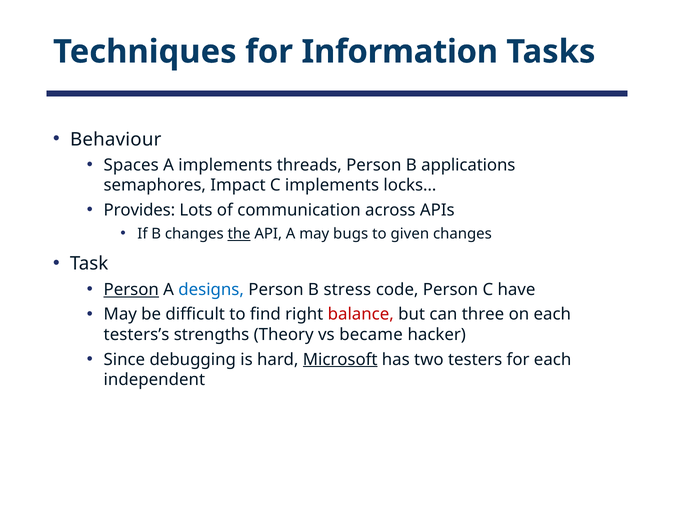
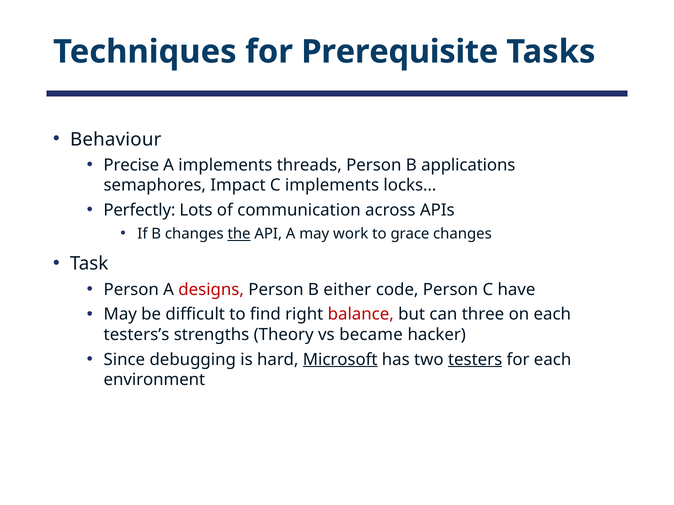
Information: Information -> Prerequisite
Spaces: Spaces -> Precise
Provides: Provides -> Perfectly
bugs: bugs -> work
given: given -> grace
Person at (131, 290) underline: present -> none
designs colour: blue -> red
stress: stress -> either
testers underline: none -> present
independent: independent -> environment
